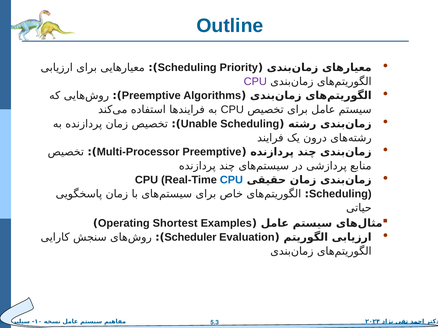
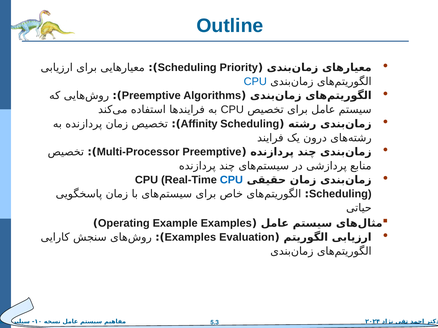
CPU at (255, 82) colour: purple -> blue
Unable: Unable -> Affinity
Shortest: Shortest -> Example
Scheduler at (190, 238): Scheduler -> Examples
